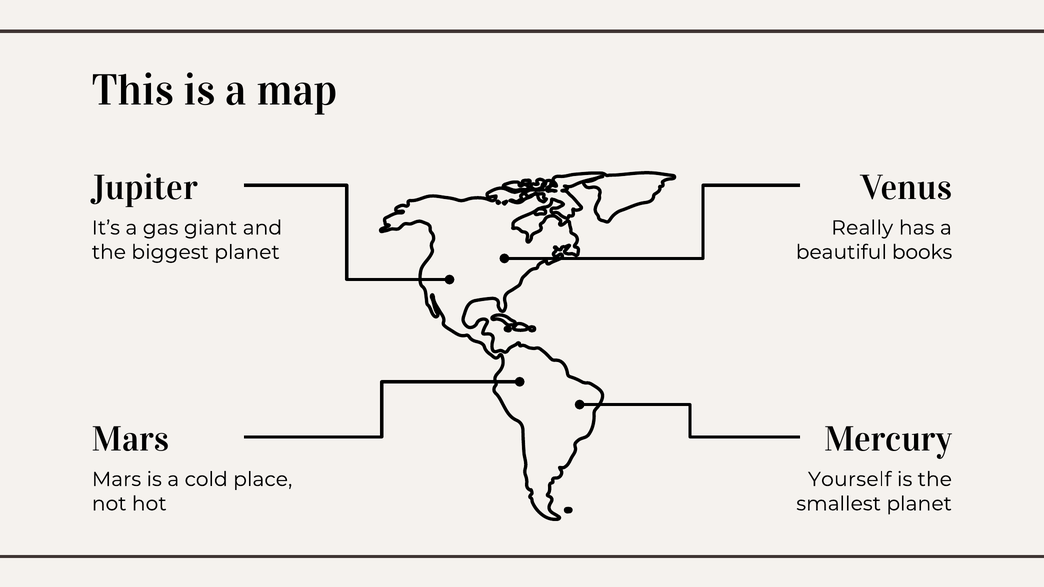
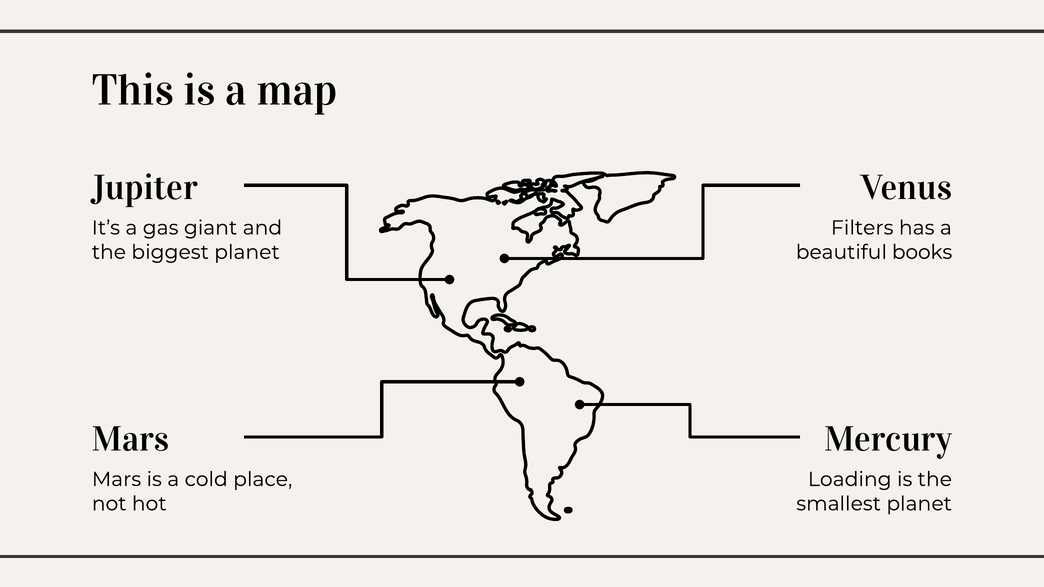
Really: Really -> Filters
Yourself: Yourself -> Loading
